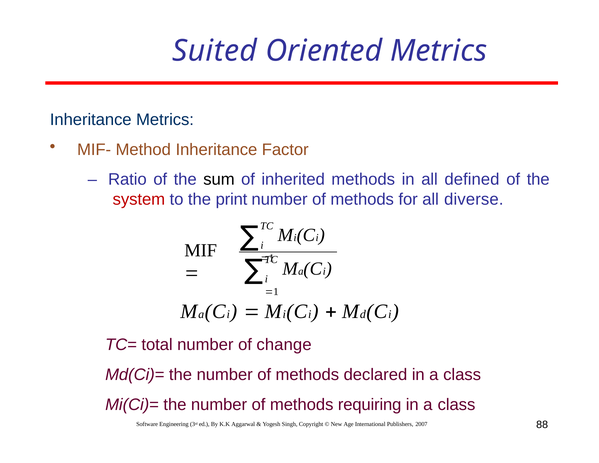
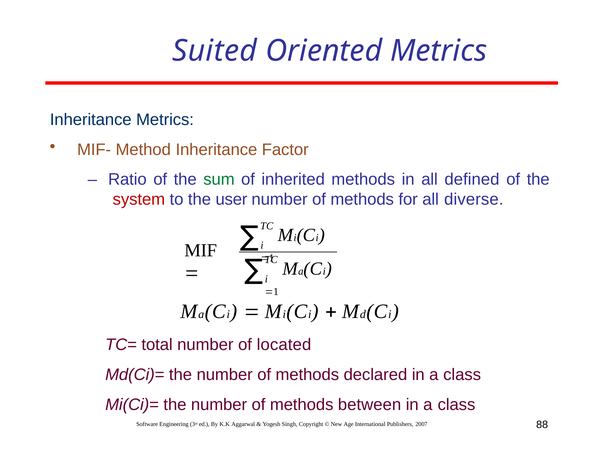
sum colour: black -> green
print: print -> user
change: change -> located
requiring: requiring -> between
